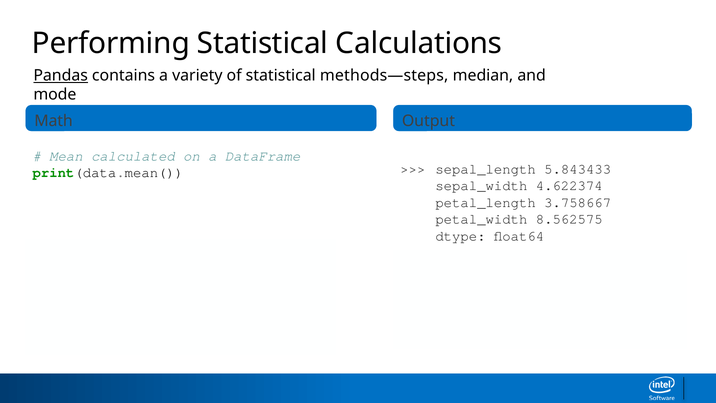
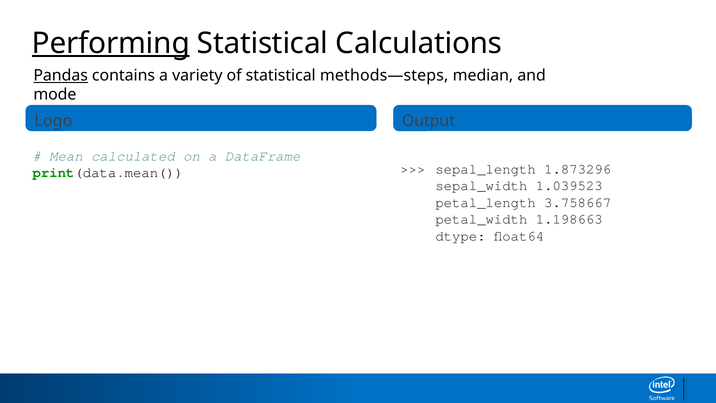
Performing underline: none -> present
Math: Math -> Logo
5.843433: 5.843433 -> 1.873296
4.622374: 4.622374 -> 1.039523
8.562575: 8.562575 -> 1.198663
